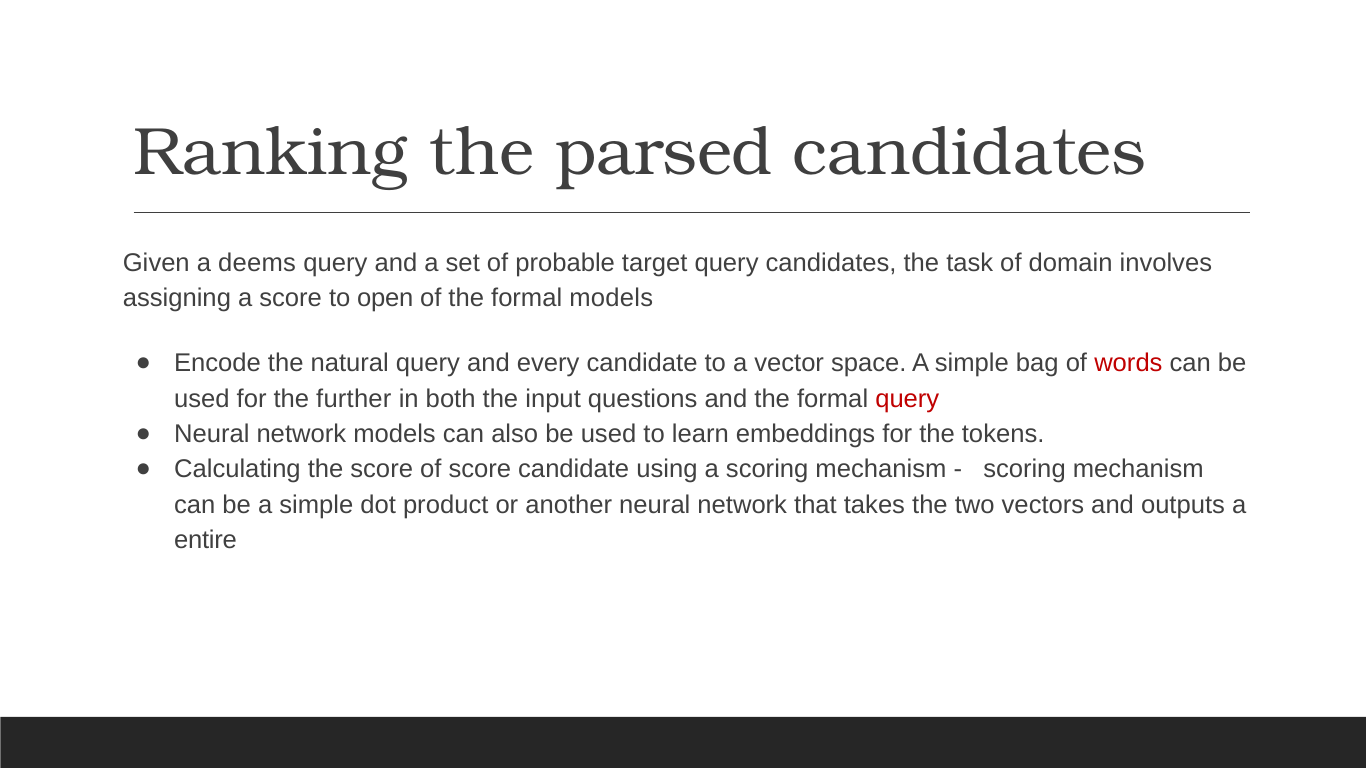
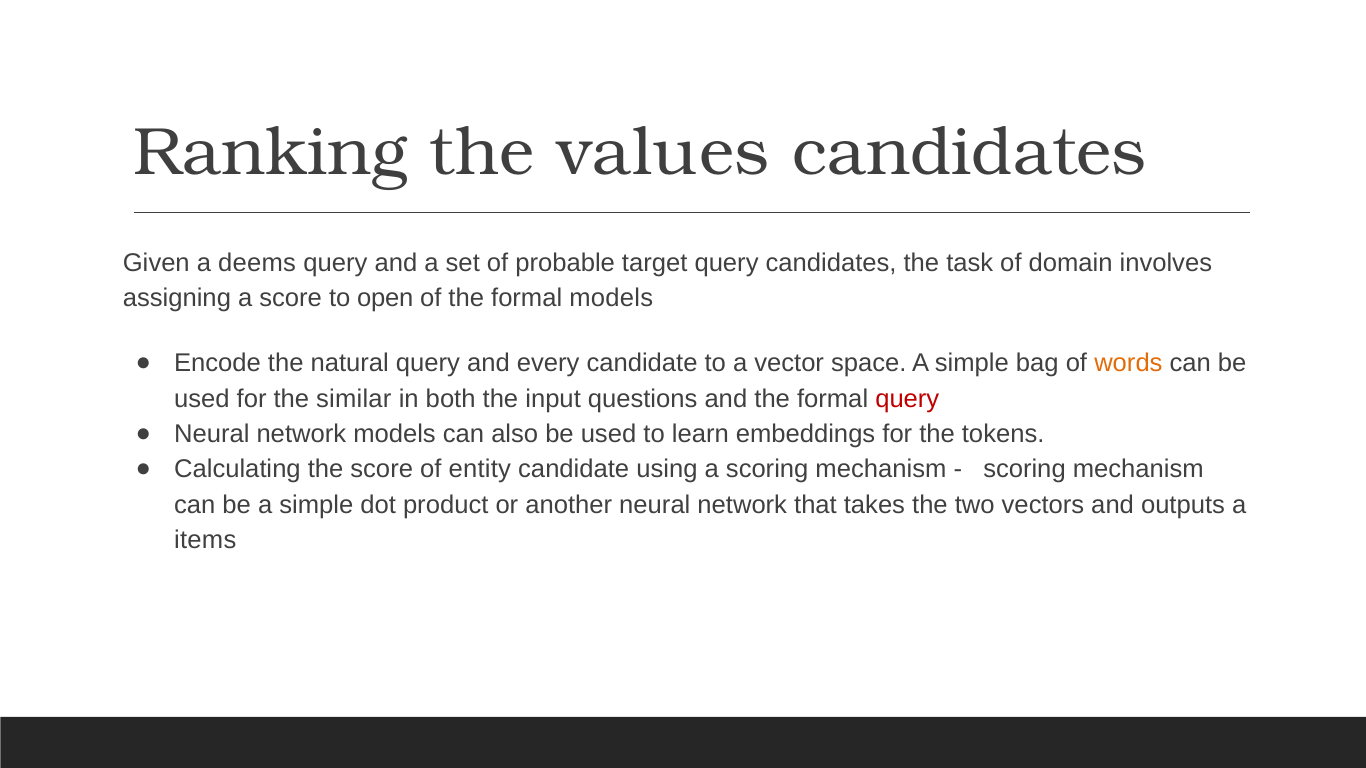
parsed: parsed -> values
words colour: red -> orange
further: further -> similar
of score: score -> entity
entire: entire -> items
